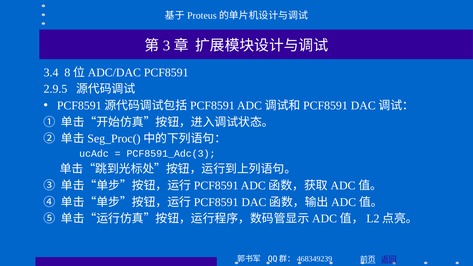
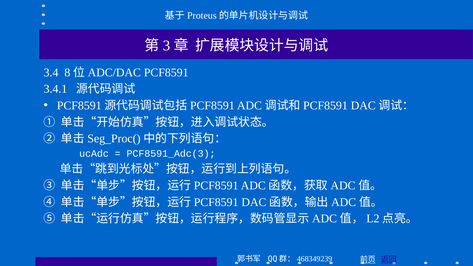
2.9.5: 2.9.5 -> 3.4.1
